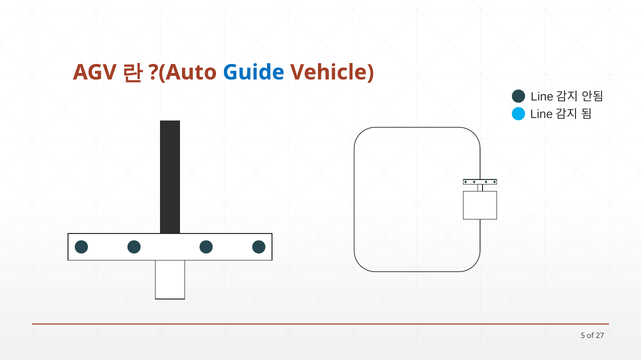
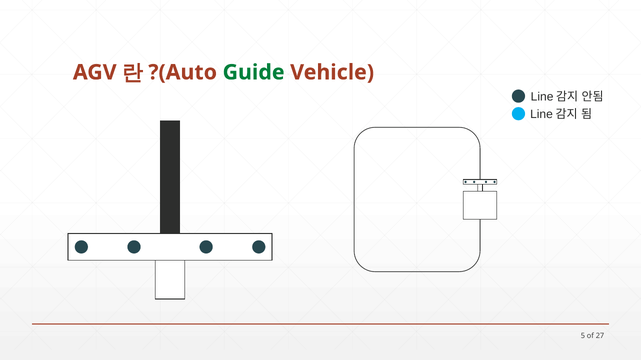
Guide colour: blue -> green
